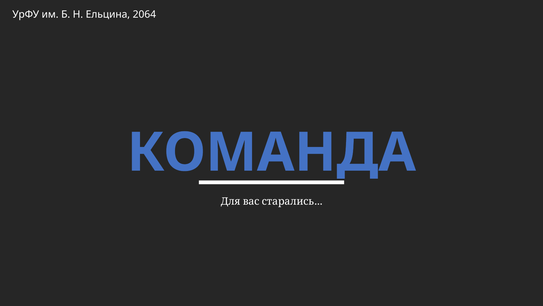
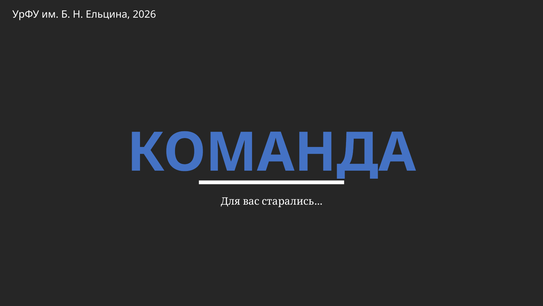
2064: 2064 -> 2026
